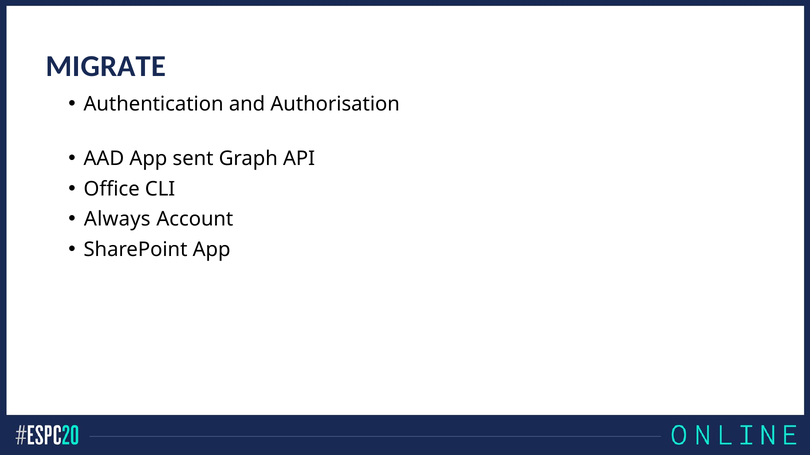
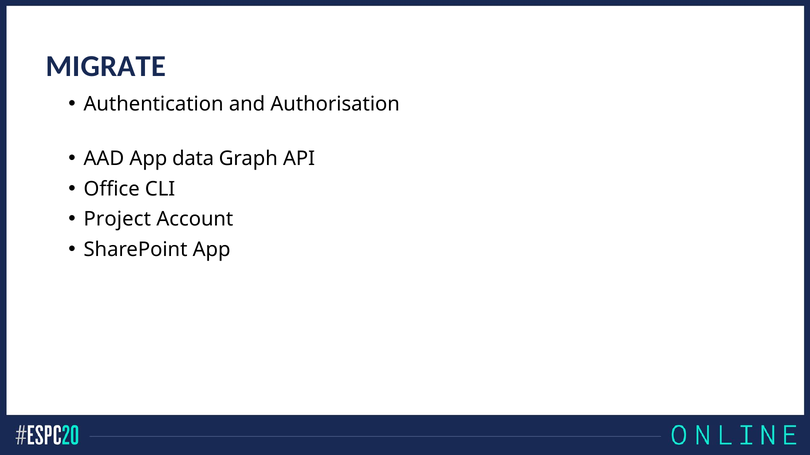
sent: sent -> data
Always: Always -> Project
